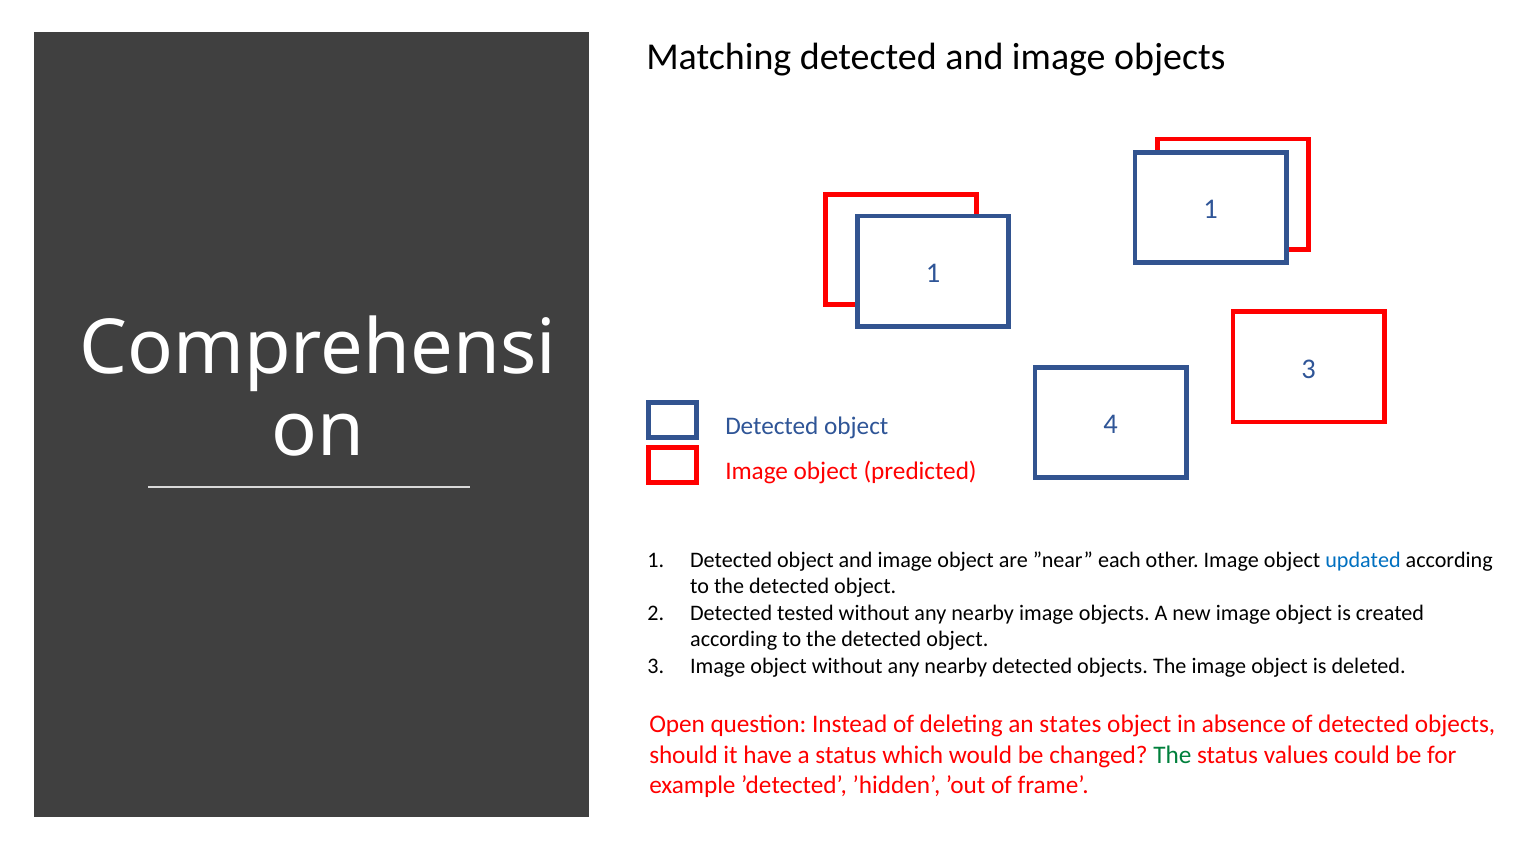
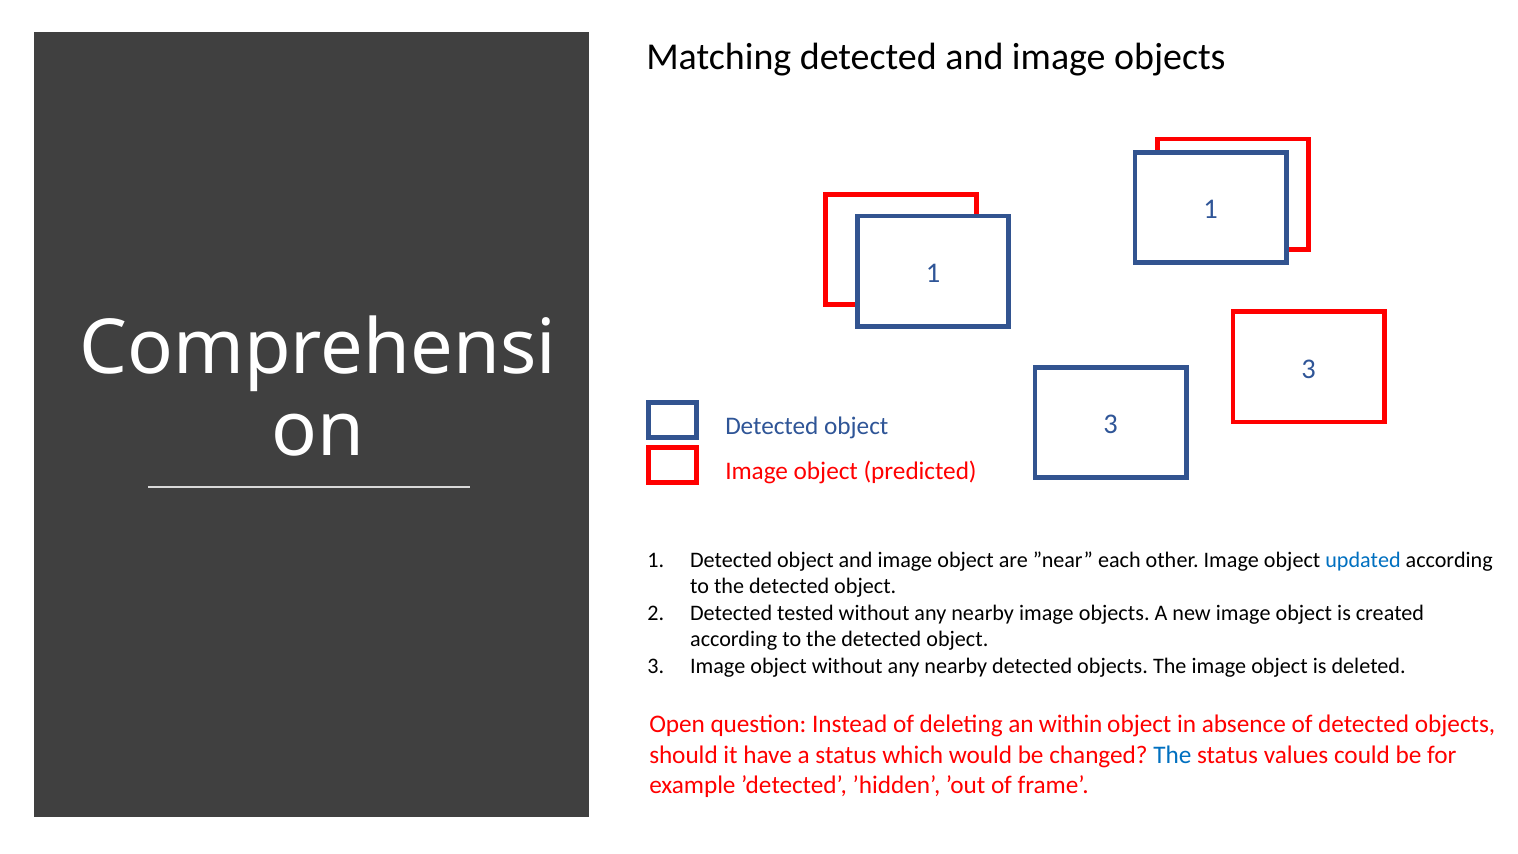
4 at (1111, 424): 4 -> 3
states: states -> within
The at (1172, 755) colour: green -> blue
